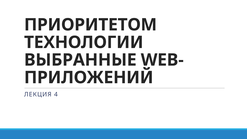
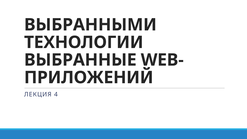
ПРИОРИТЕТОМ: ПРИОРИТЕТОМ -> ВЫБРАННЫМИ
